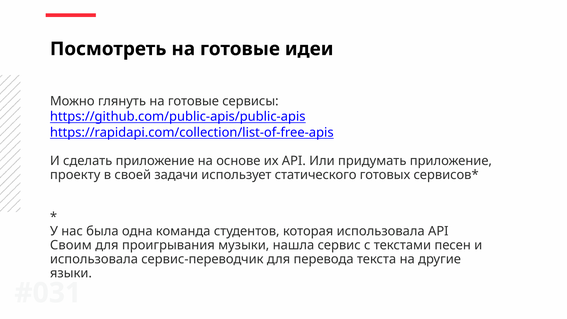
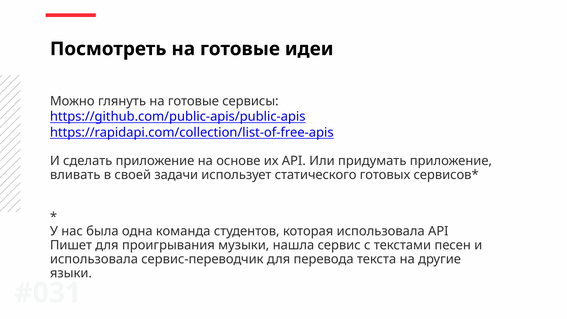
проекту: проекту -> вливать
Своим: Своим -> Пишет
